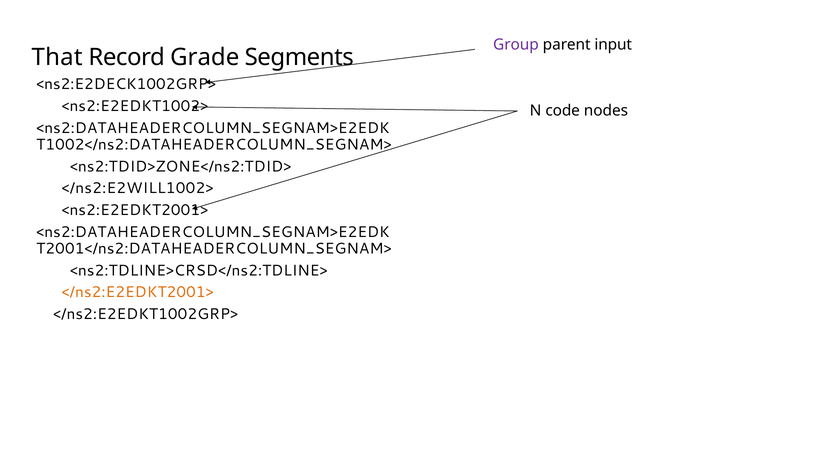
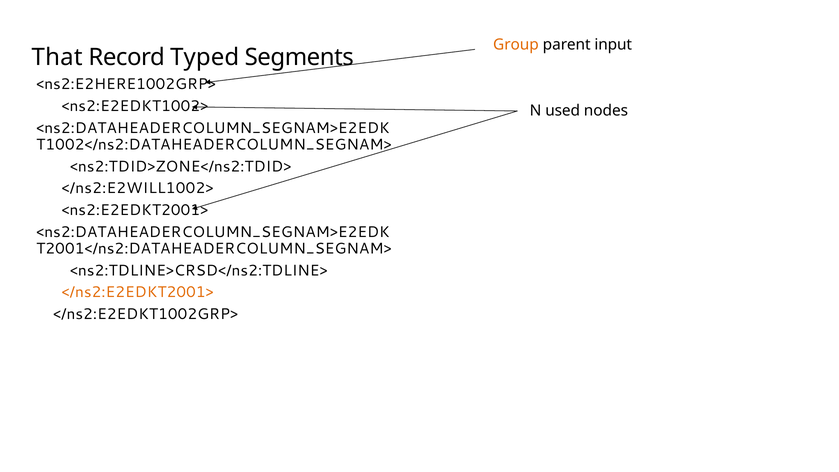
Group colour: purple -> orange
Grade: Grade -> Typed
<ns2:E2DECK1002GRP>: <ns2:E2DECK1002GRP> -> <ns2:E2HERE1002GRP>
code: code -> used
